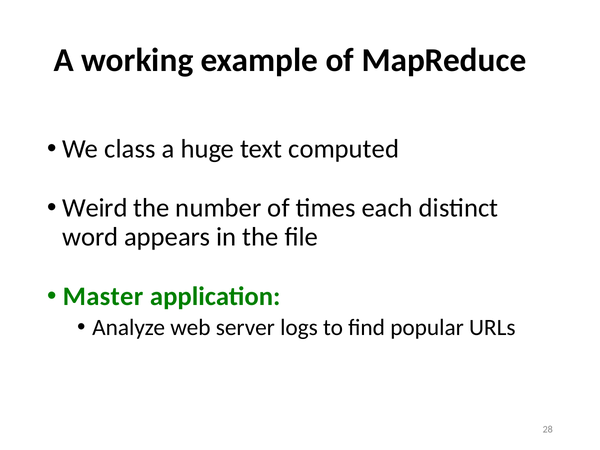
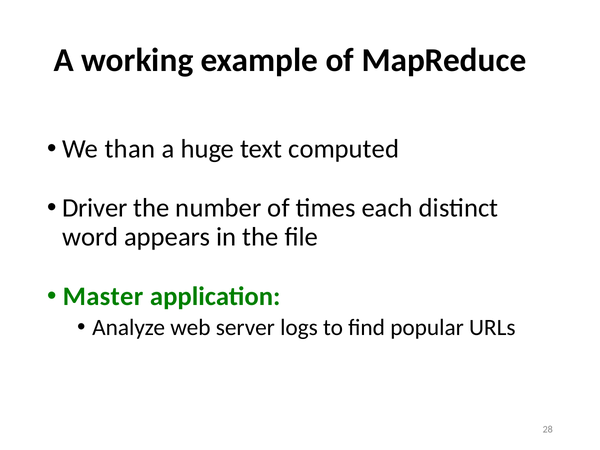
class: class -> than
Weird: Weird -> Driver
